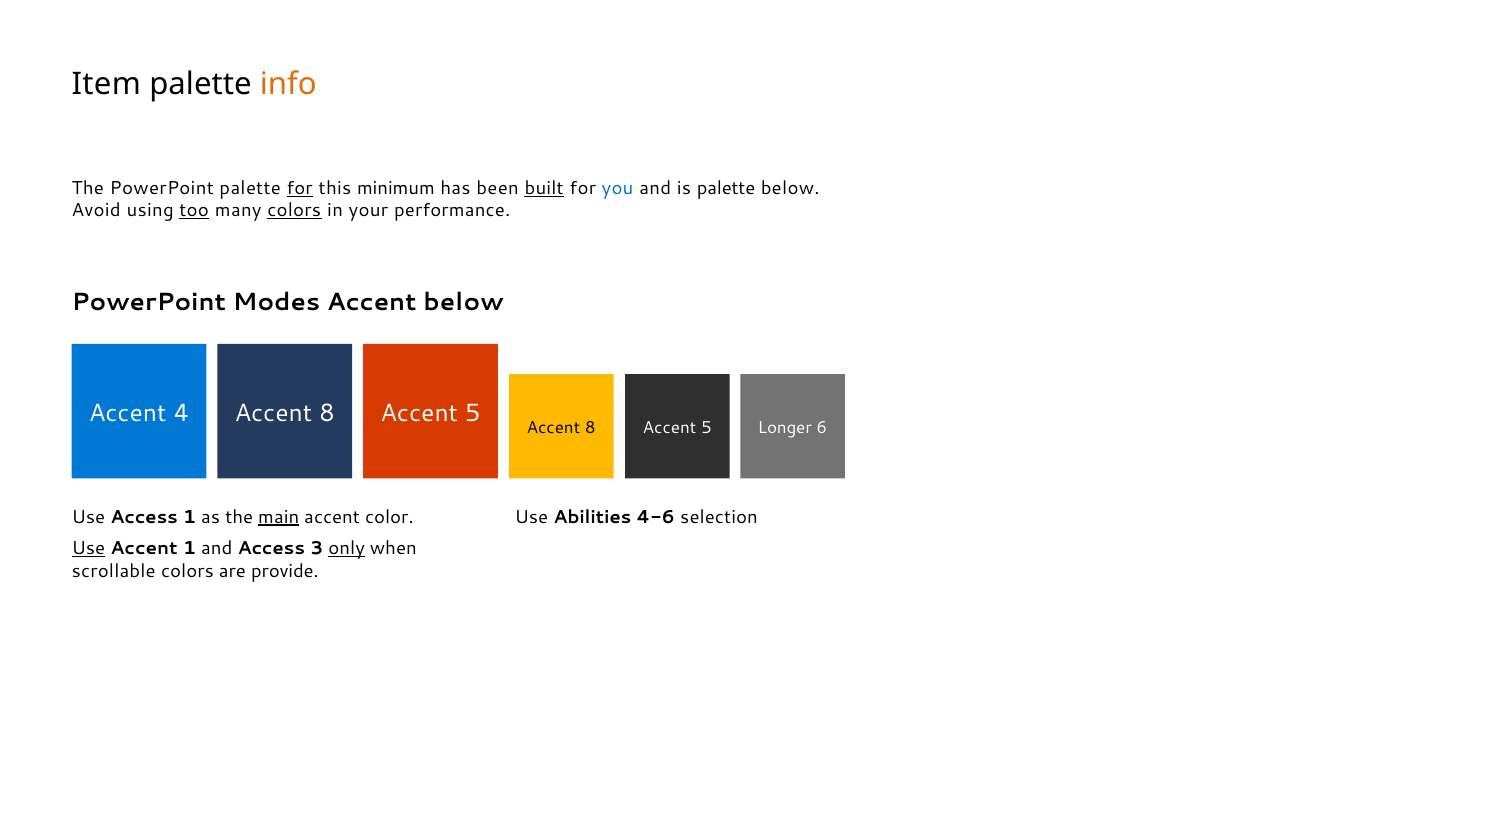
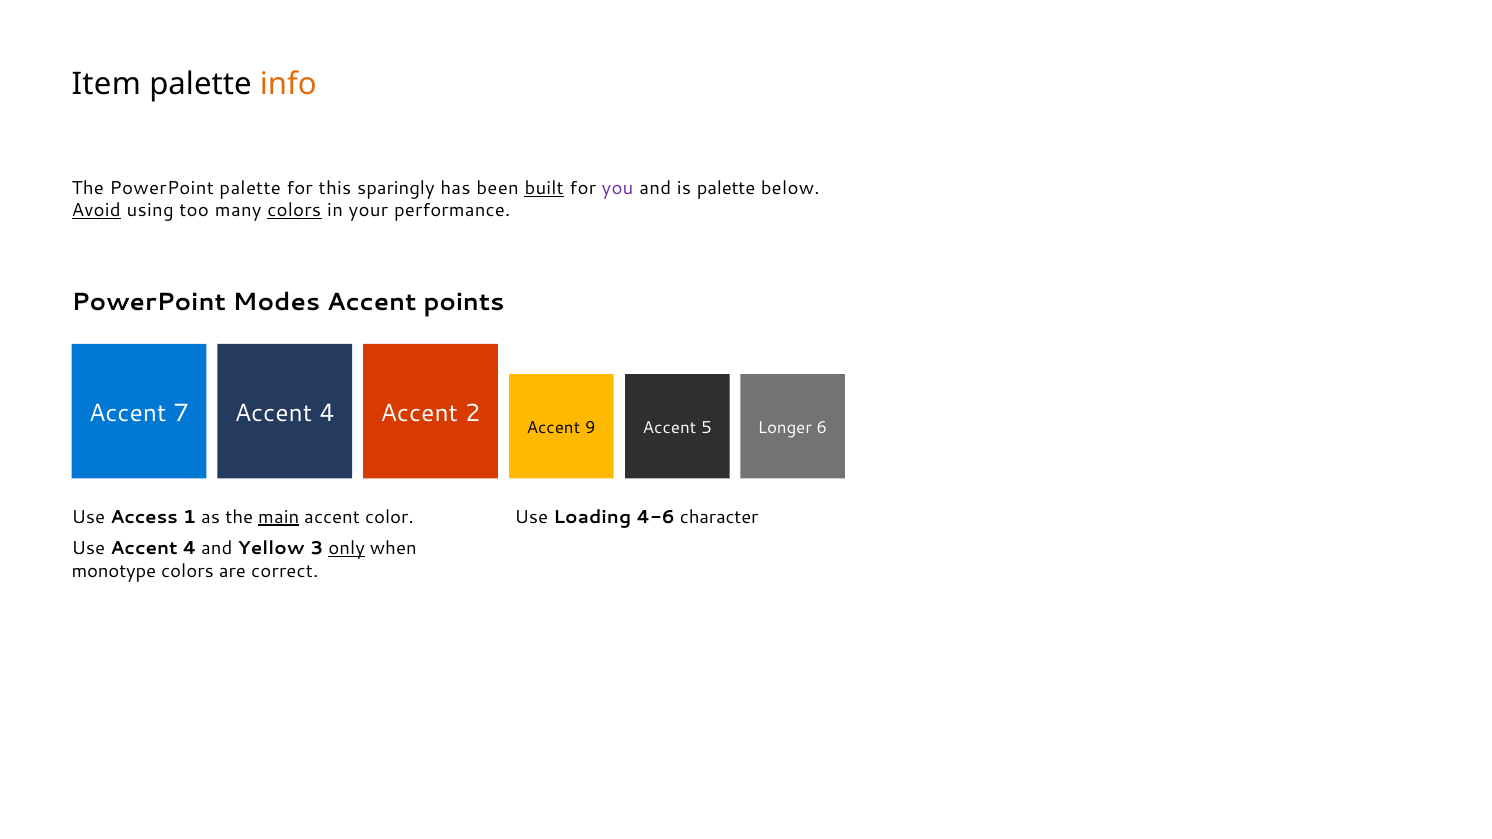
for at (300, 188) underline: present -> none
minimum: minimum -> sparingly
you colour: blue -> purple
Avoid underline: none -> present
too underline: present -> none
Accent below: below -> points
4: 4 -> 7
8 at (327, 413): 8 -> 4
5 at (473, 413): 5 -> 2
8 at (590, 428): 8 -> 9
Abilities: Abilities -> Loading
selection: selection -> character
Use at (88, 549) underline: present -> none
1 at (189, 549): 1 -> 4
and Access: Access -> Yellow
scrollable: scrollable -> monotype
provide: provide -> correct
